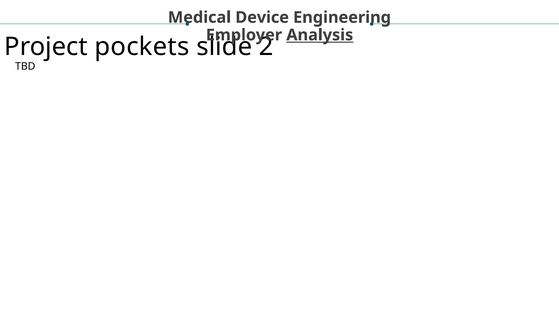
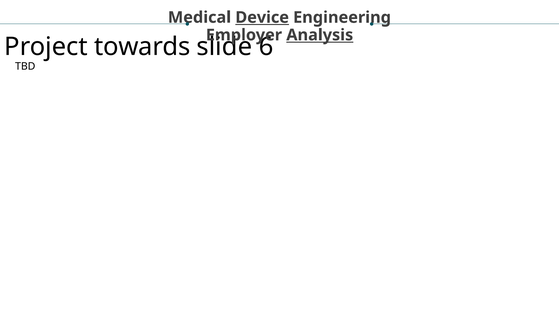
Device underline: none -> present
pockets: pockets -> towards
2: 2 -> 6
